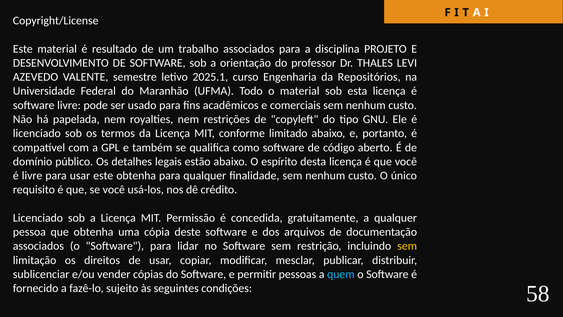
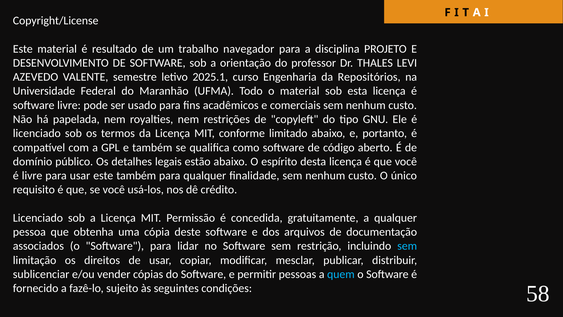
trabalho associados: associados -> navegador
este obtenha: obtenha -> também
sem at (407, 246) colour: yellow -> light blue
